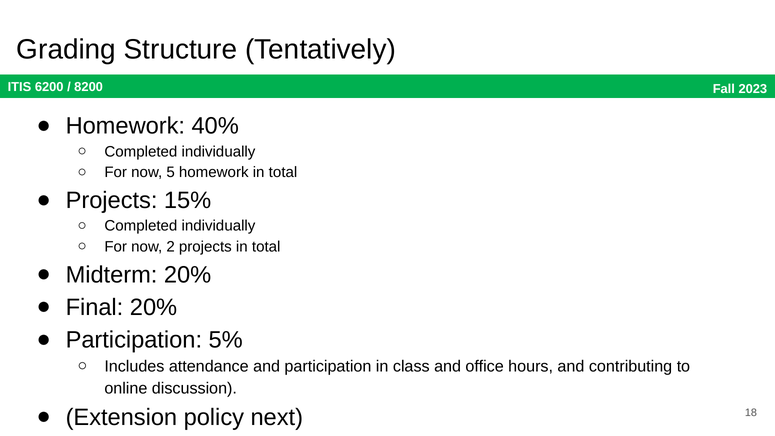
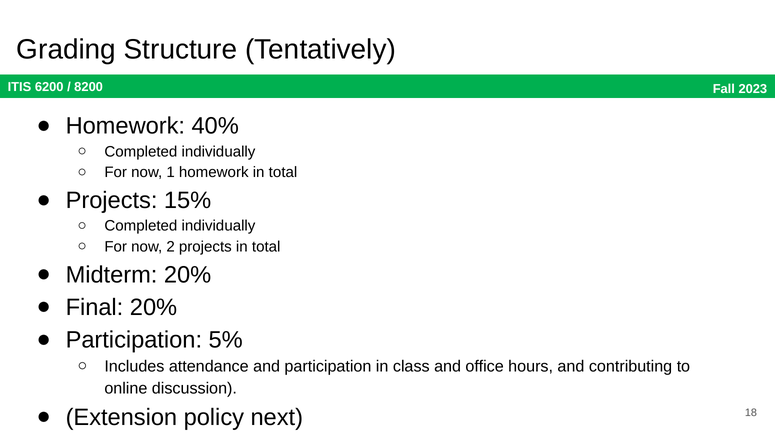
5: 5 -> 1
